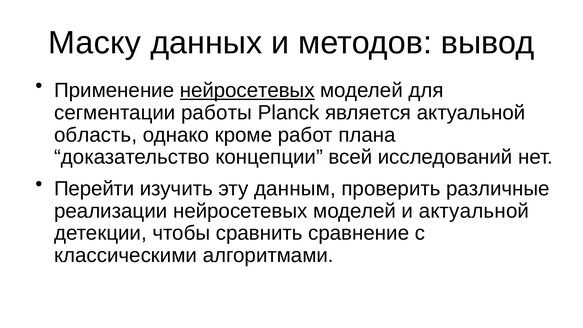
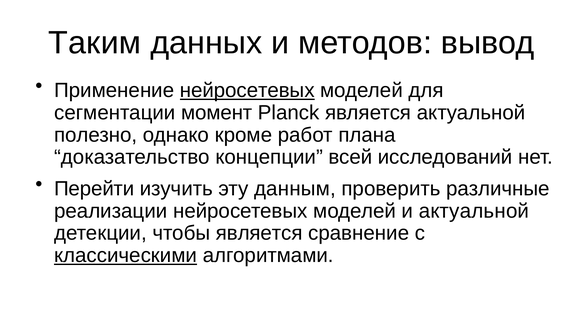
Маску: Маску -> Таким
работы: работы -> момент
область: область -> полезно
чтобы сравнить: сравнить -> является
классическими underline: none -> present
